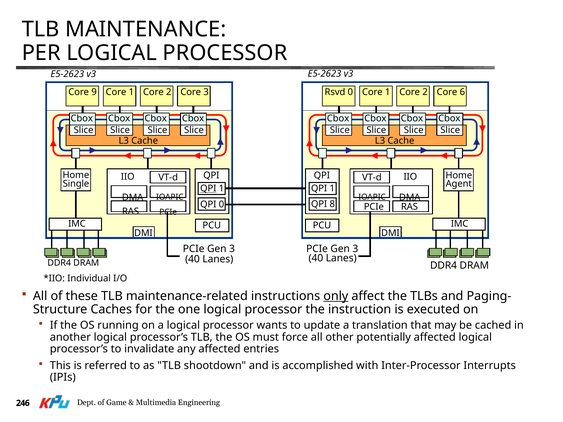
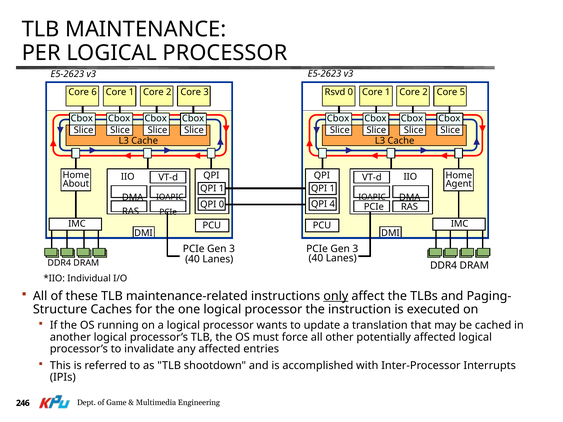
9: 9 -> 6
6: 6 -> 5
Single: Single -> About
QPI at (208, 189) underline: present -> none
8: 8 -> 4
